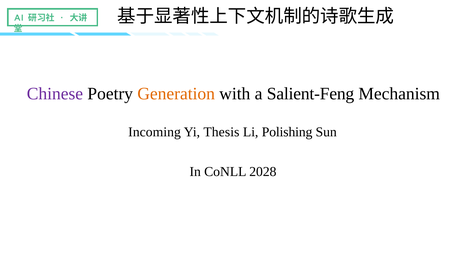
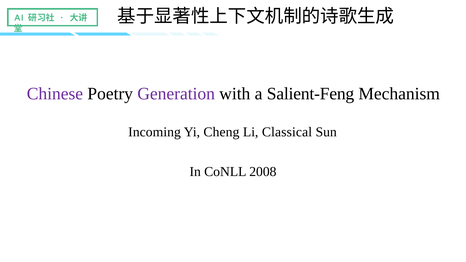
Generation colour: orange -> purple
Thesis: Thesis -> Cheng
Polishing: Polishing -> Classical
2028: 2028 -> 2008
